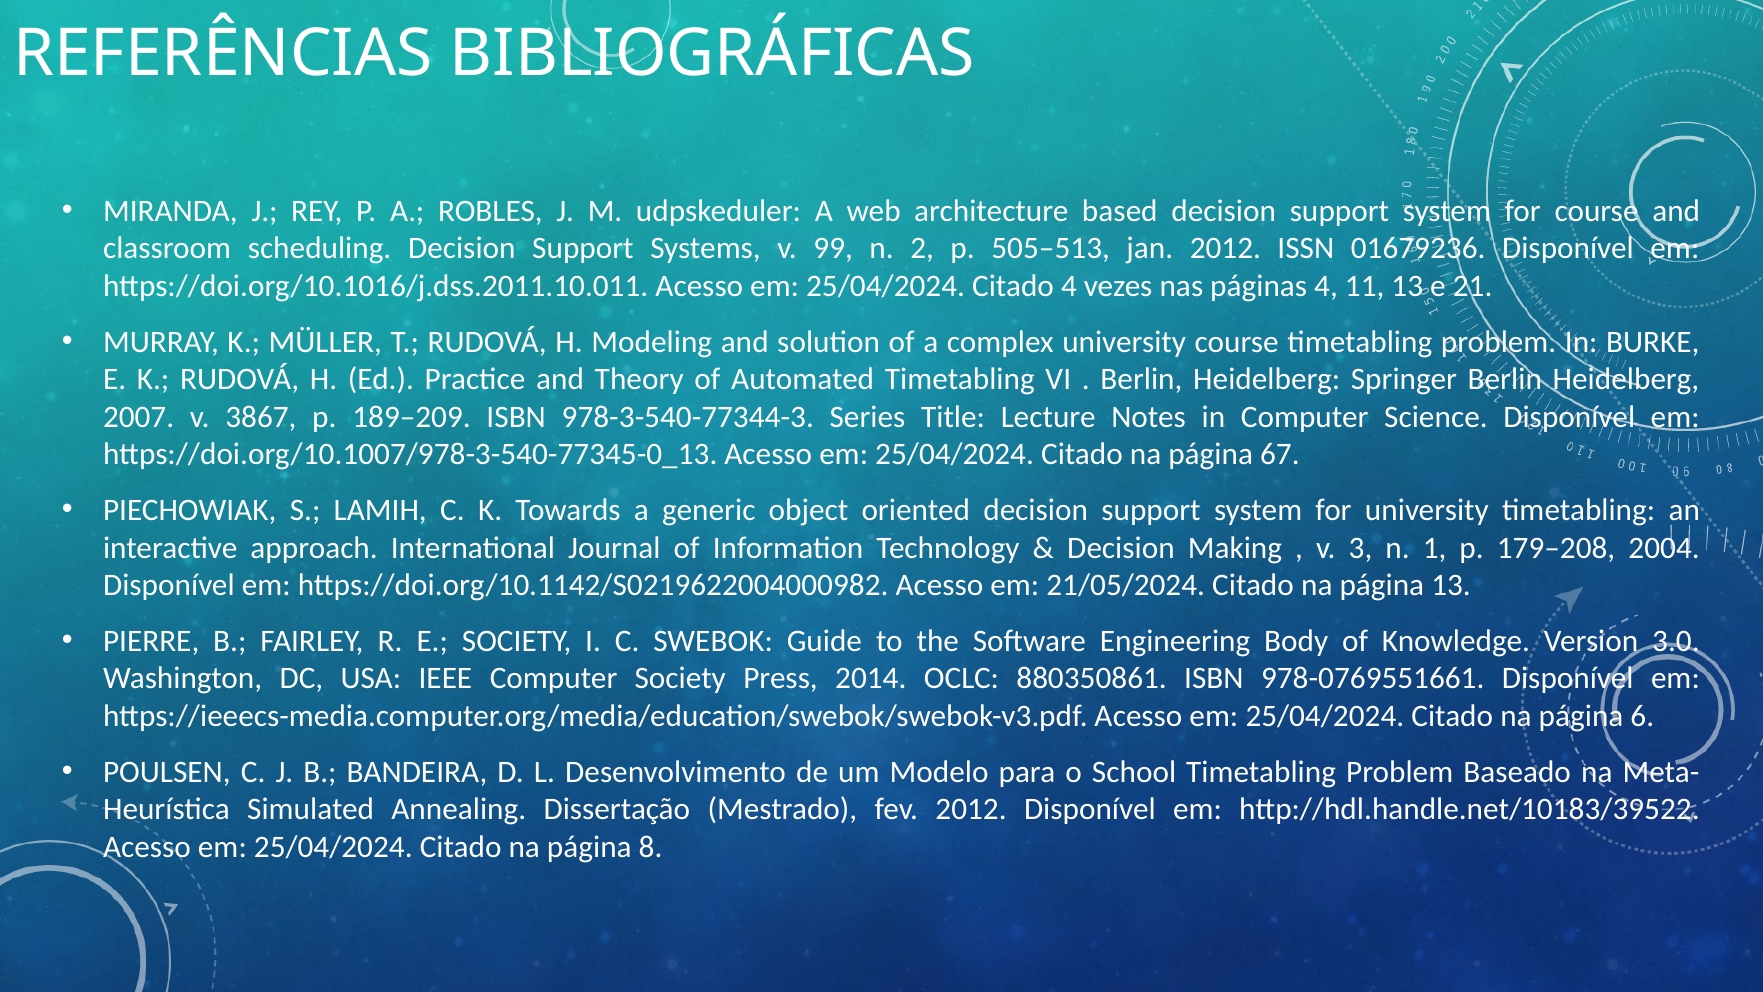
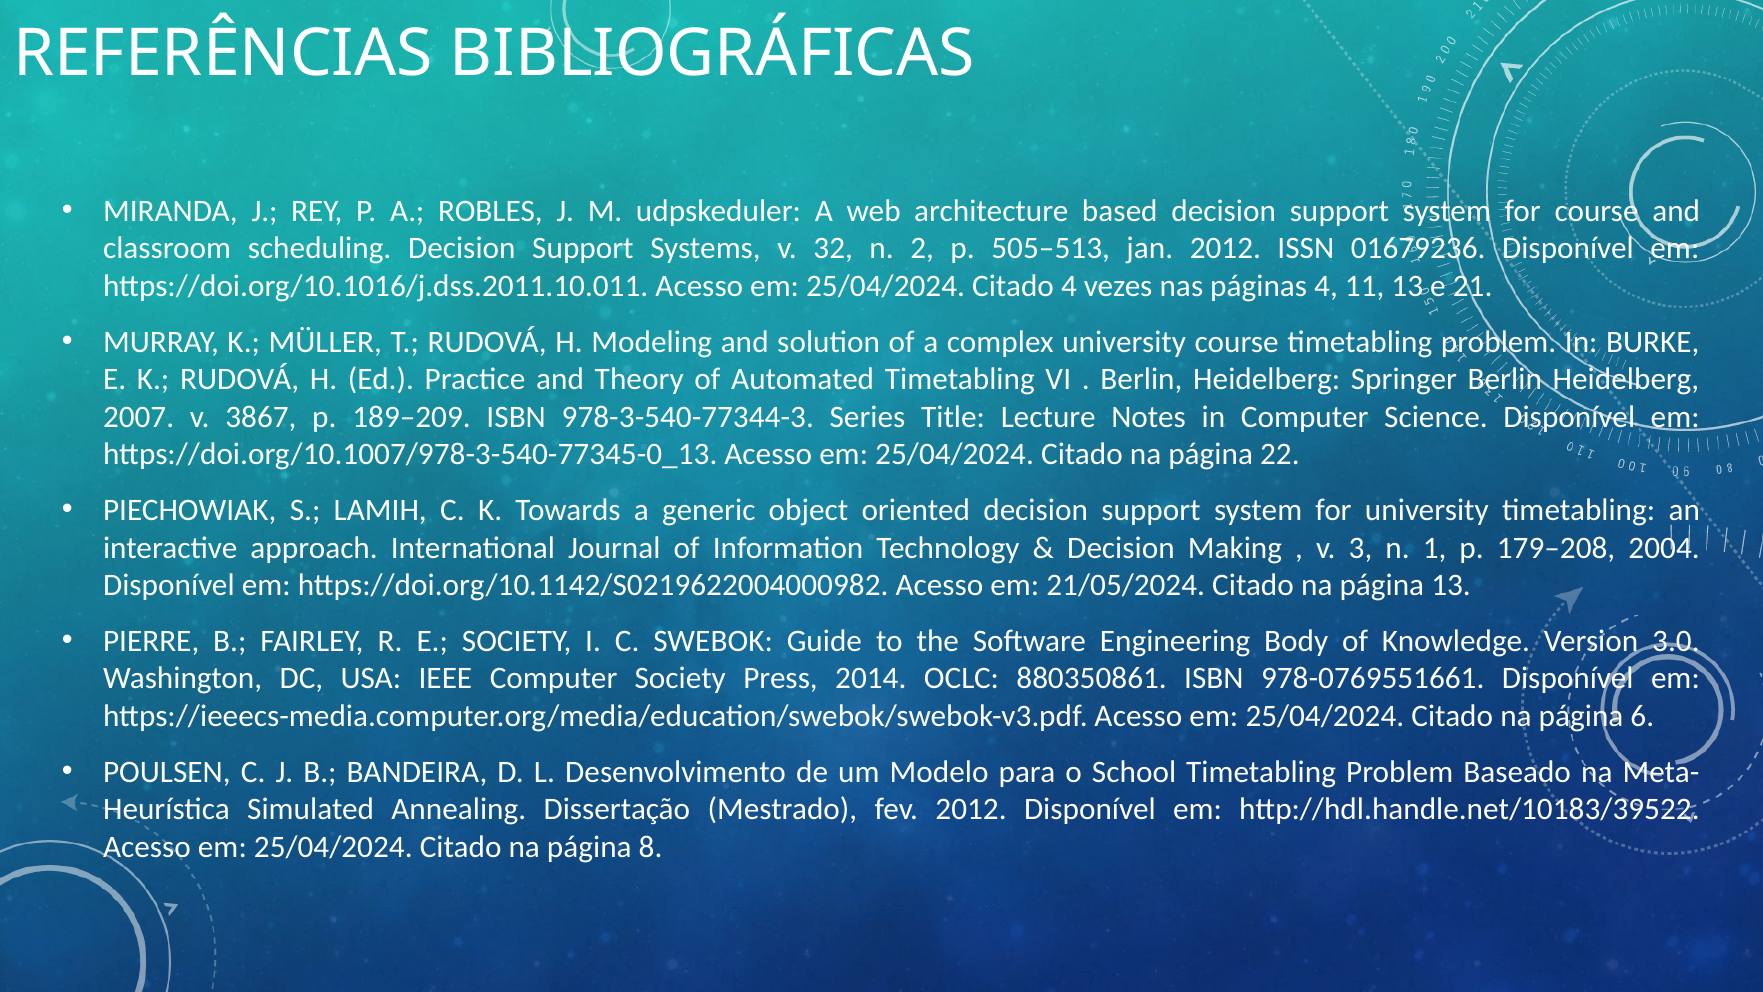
99: 99 -> 32
67: 67 -> 22
